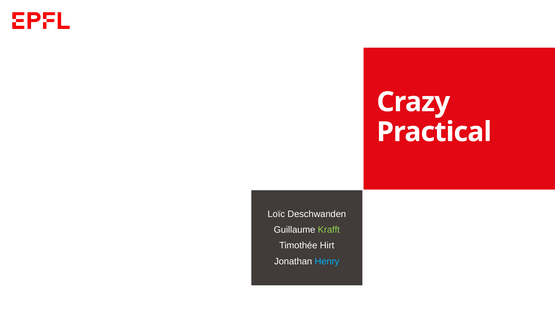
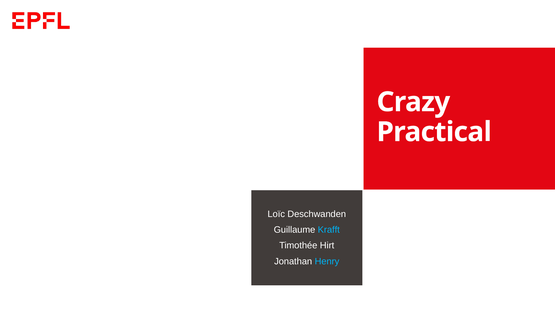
Krafft colour: light green -> light blue
